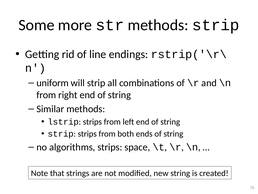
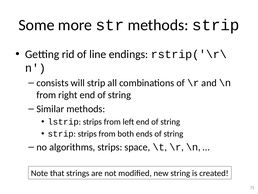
uniform: uniform -> consists
